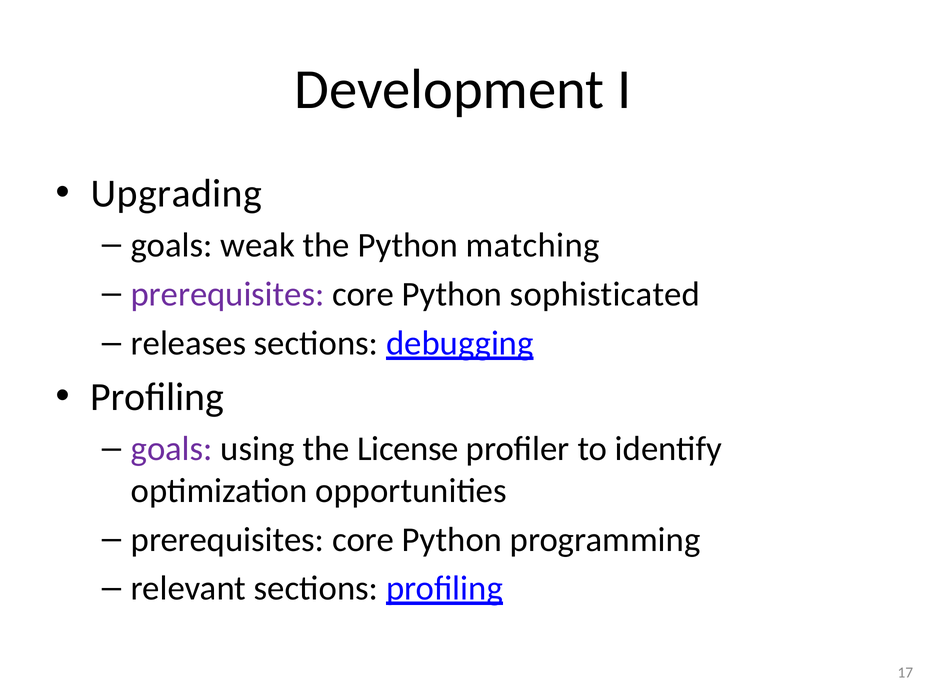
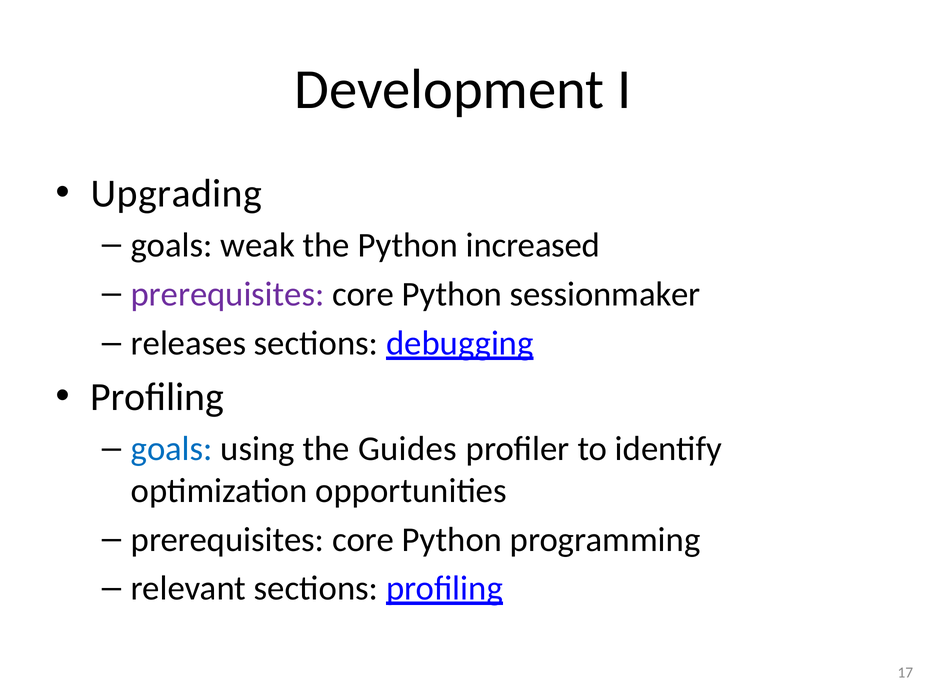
matching: matching -> increased
sophisticated: sophisticated -> sessionmaker
goals at (172, 449) colour: purple -> blue
License: License -> Guides
